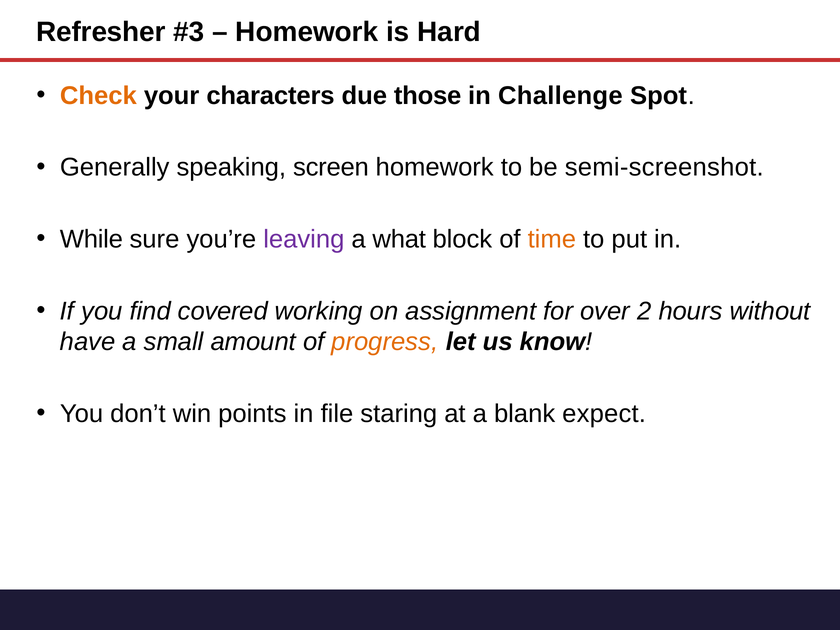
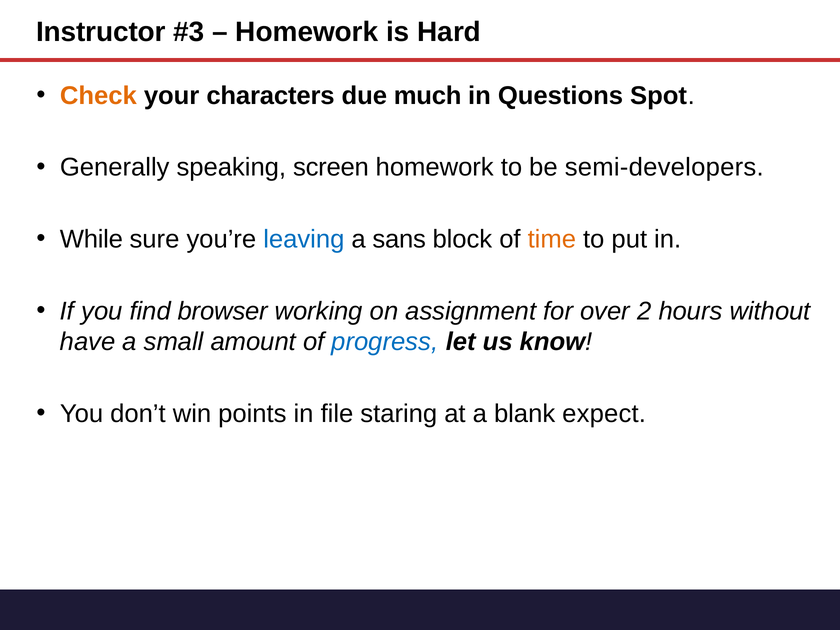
Refresher: Refresher -> Instructor
those: those -> much
Challenge: Challenge -> Questions
semi-screenshot: semi-screenshot -> semi-developers
leaving colour: purple -> blue
what: what -> sans
covered: covered -> browser
progress colour: orange -> blue
